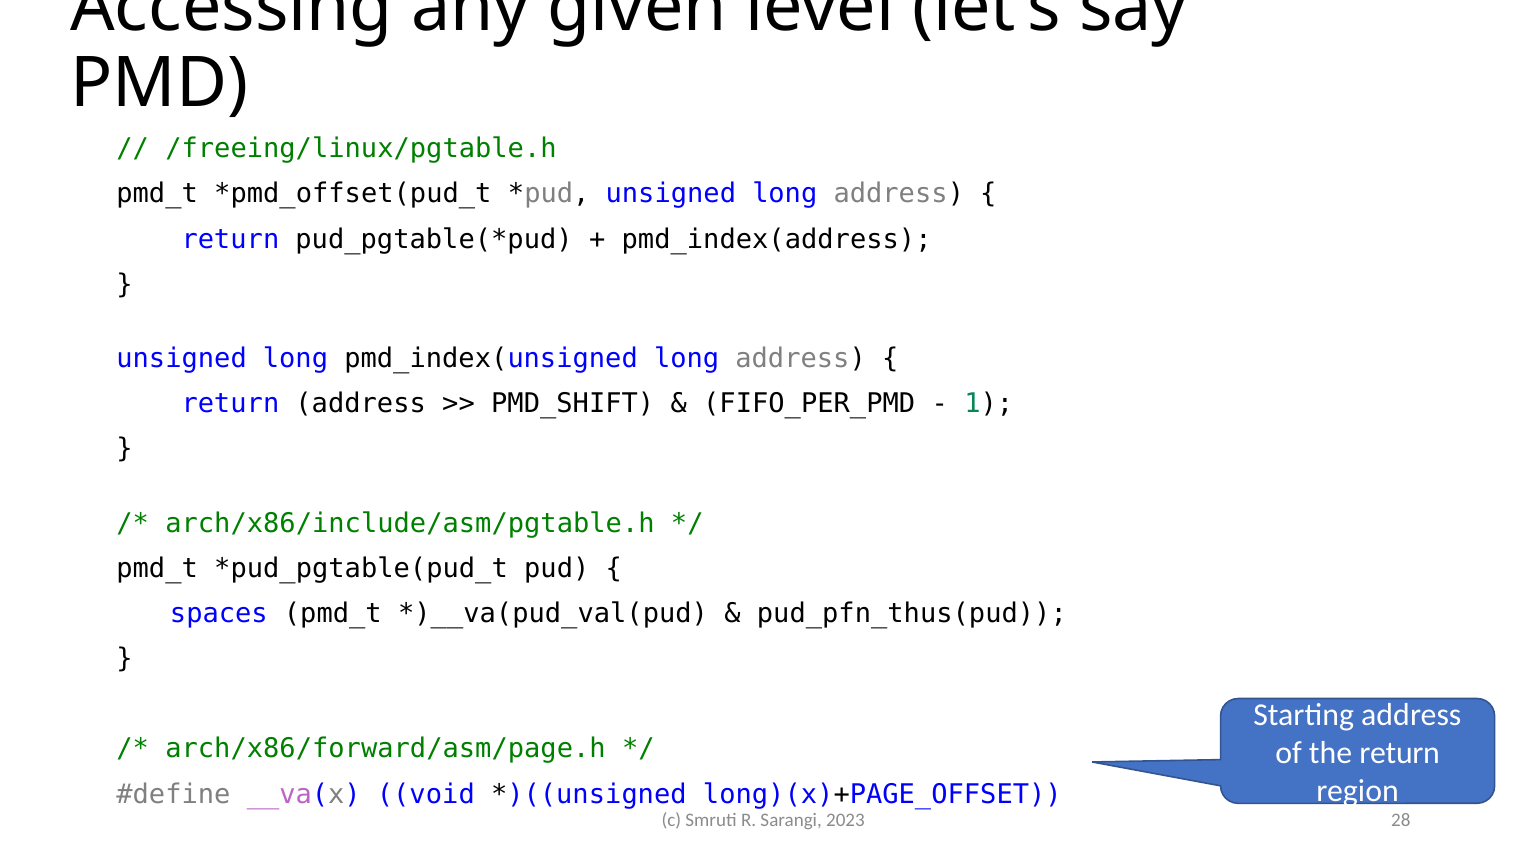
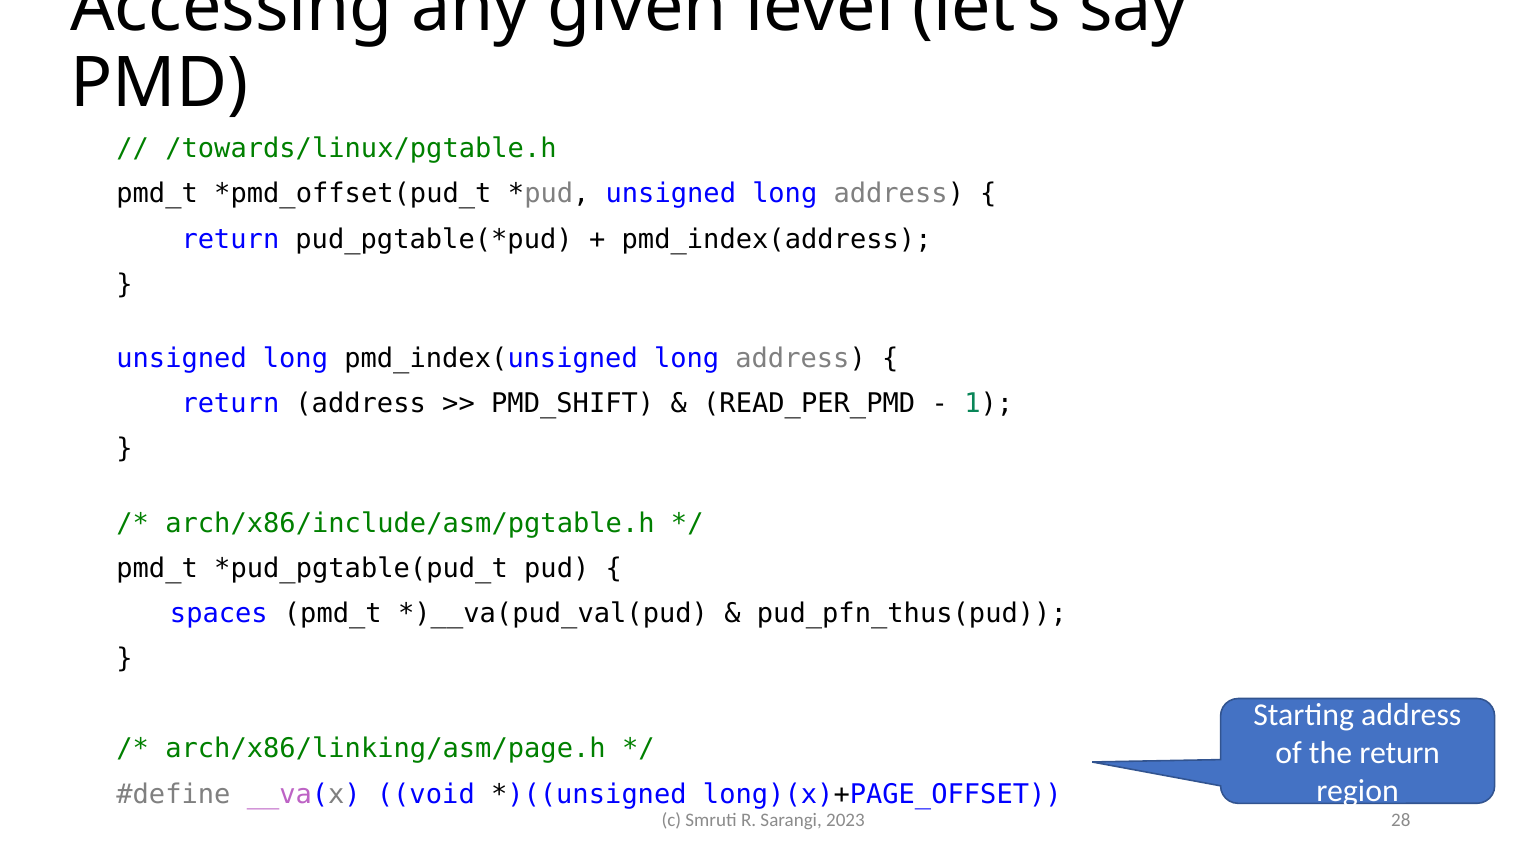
/freeing/linux/pgtable.h: /freeing/linux/pgtable.h -> /towards/linux/pgtable.h
FIFO_PER_PMD: FIFO_PER_PMD -> READ_PER_PMD
arch/x86/forward/asm/page.h: arch/x86/forward/asm/page.h -> arch/x86/linking/asm/page.h
